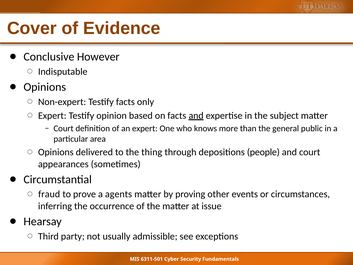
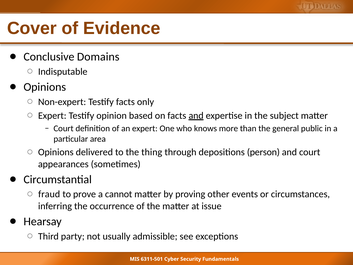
However: However -> Domains
people: people -> person
agents: agents -> cannot
